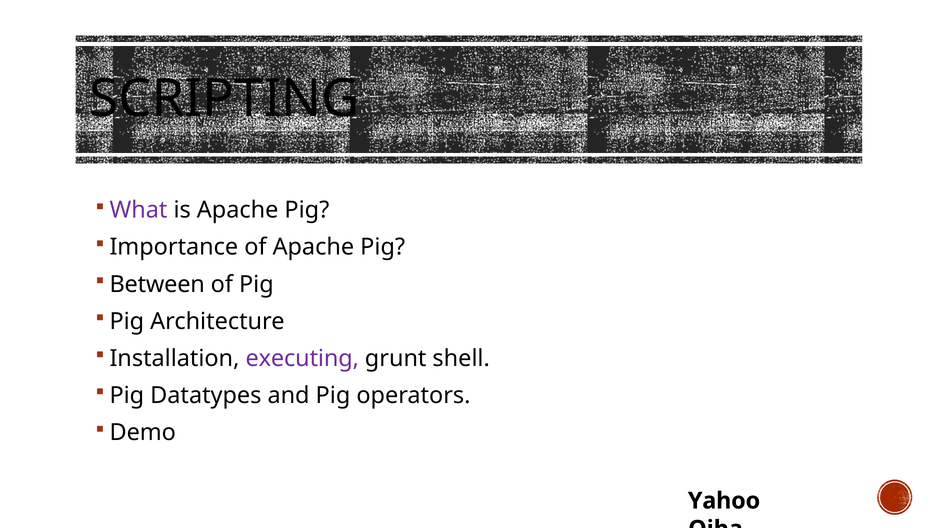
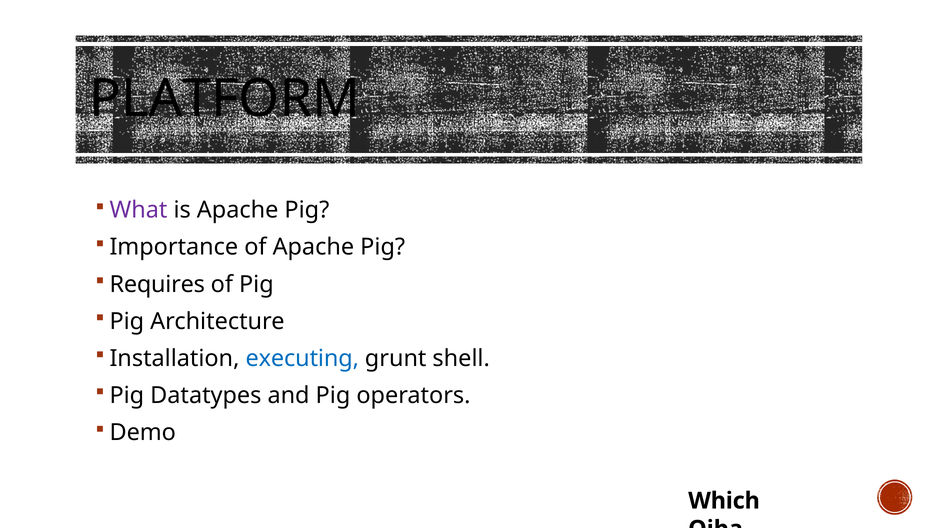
SCRIPTING: SCRIPTING -> PLATFORM
Between: Between -> Requires
executing colour: purple -> blue
Yahoo: Yahoo -> Which
